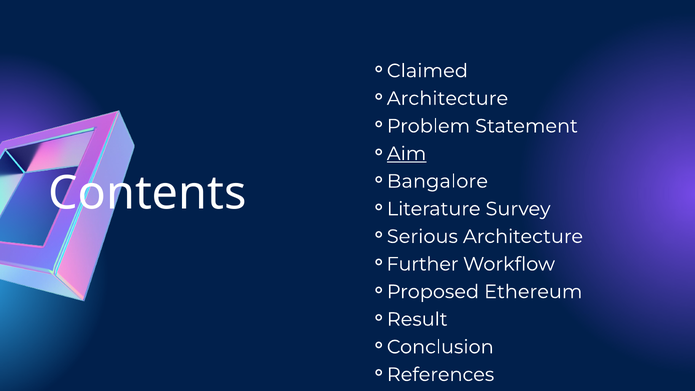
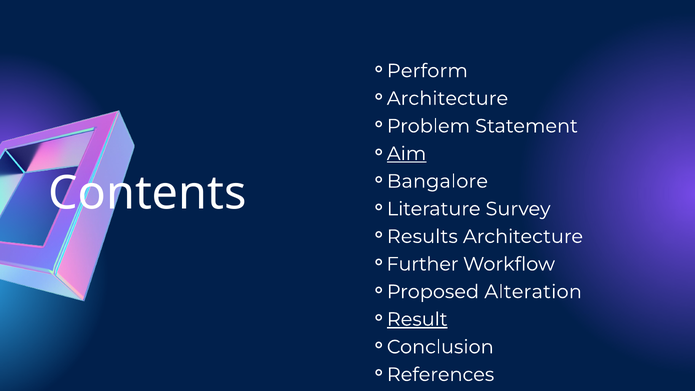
Claimed: Claimed -> Perform
Serious: Serious -> Results
Ethereum: Ethereum -> Alteration
Result underline: none -> present
